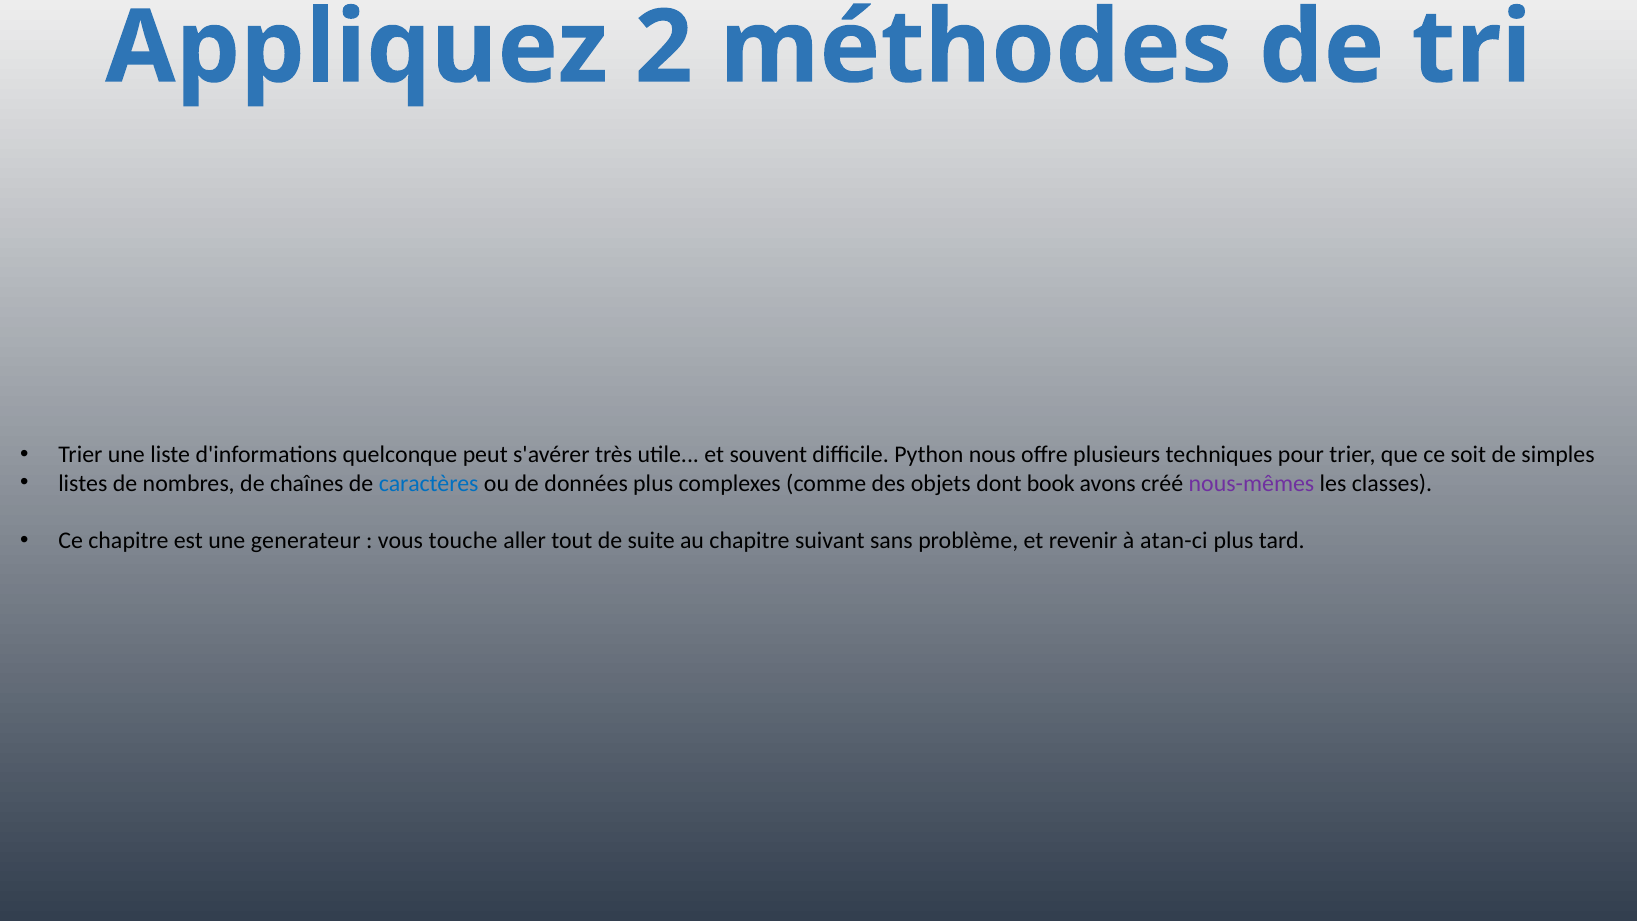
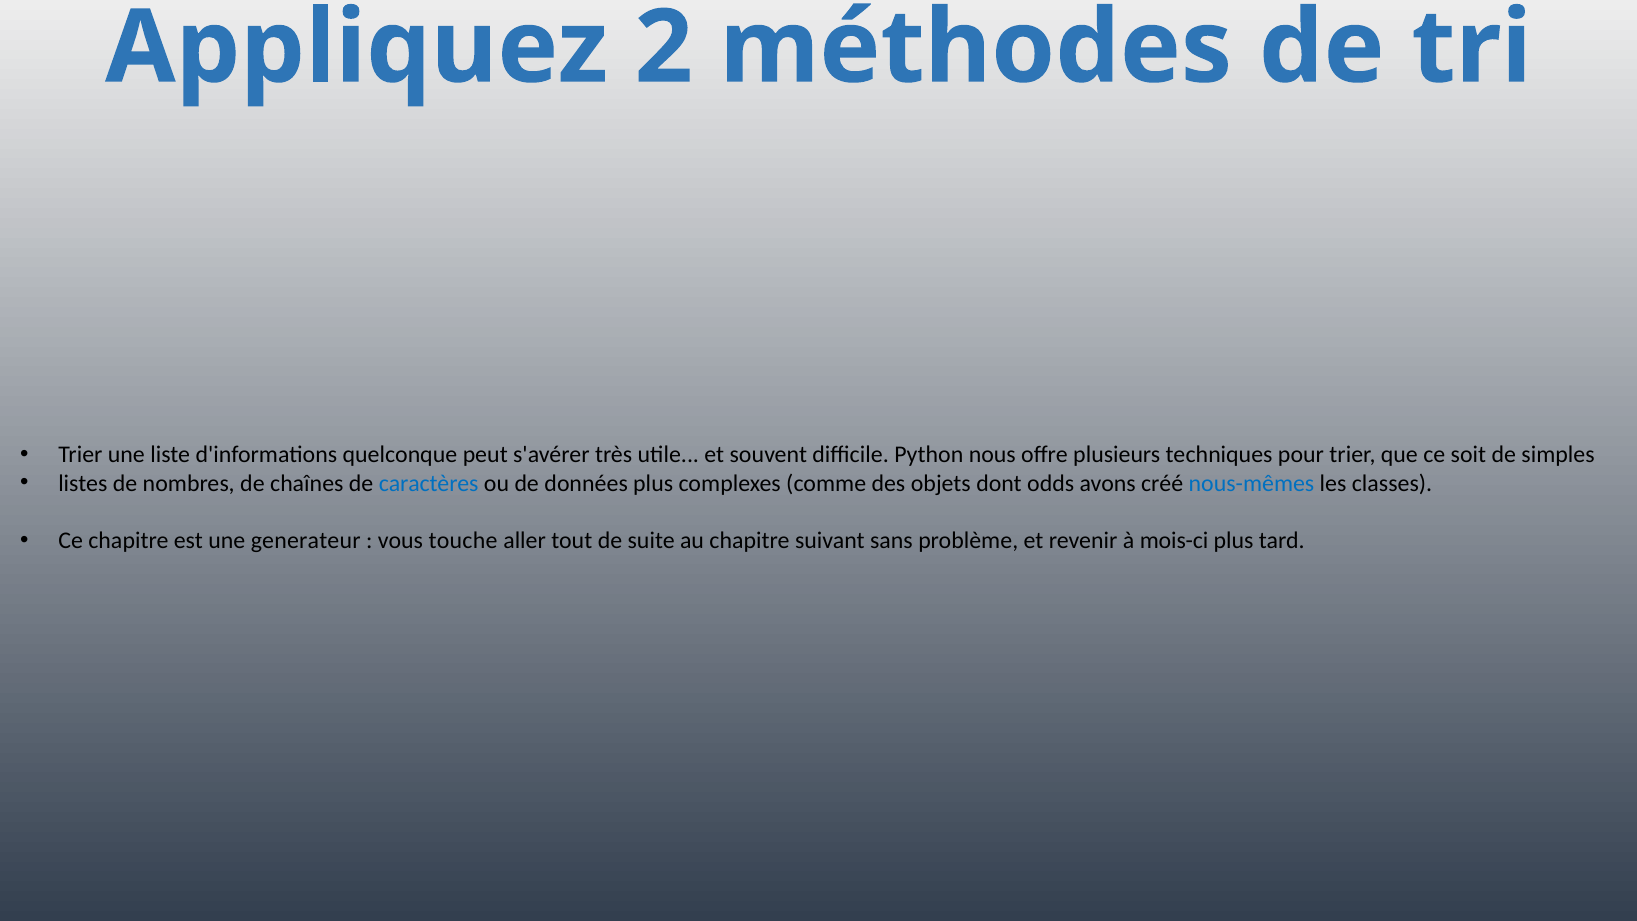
book: book -> odds
nous-mêmes colour: purple -> blue
atan-ci: atan-ci -> mois-ci
